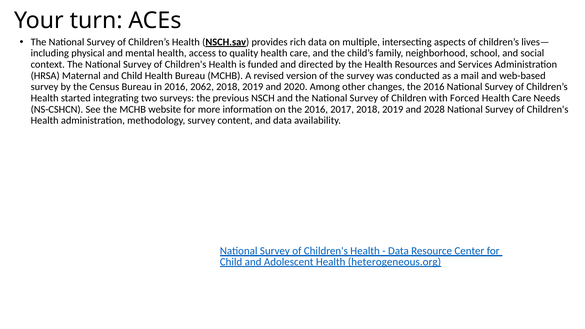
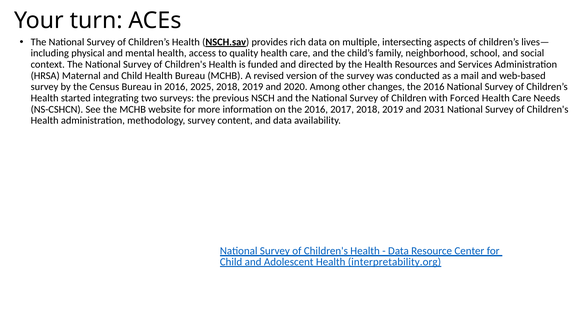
2062: 2062 -> 2025
2028: 2028 -> 2031
heterogeneous.org: heterogeneous.org -> interpretability.org
